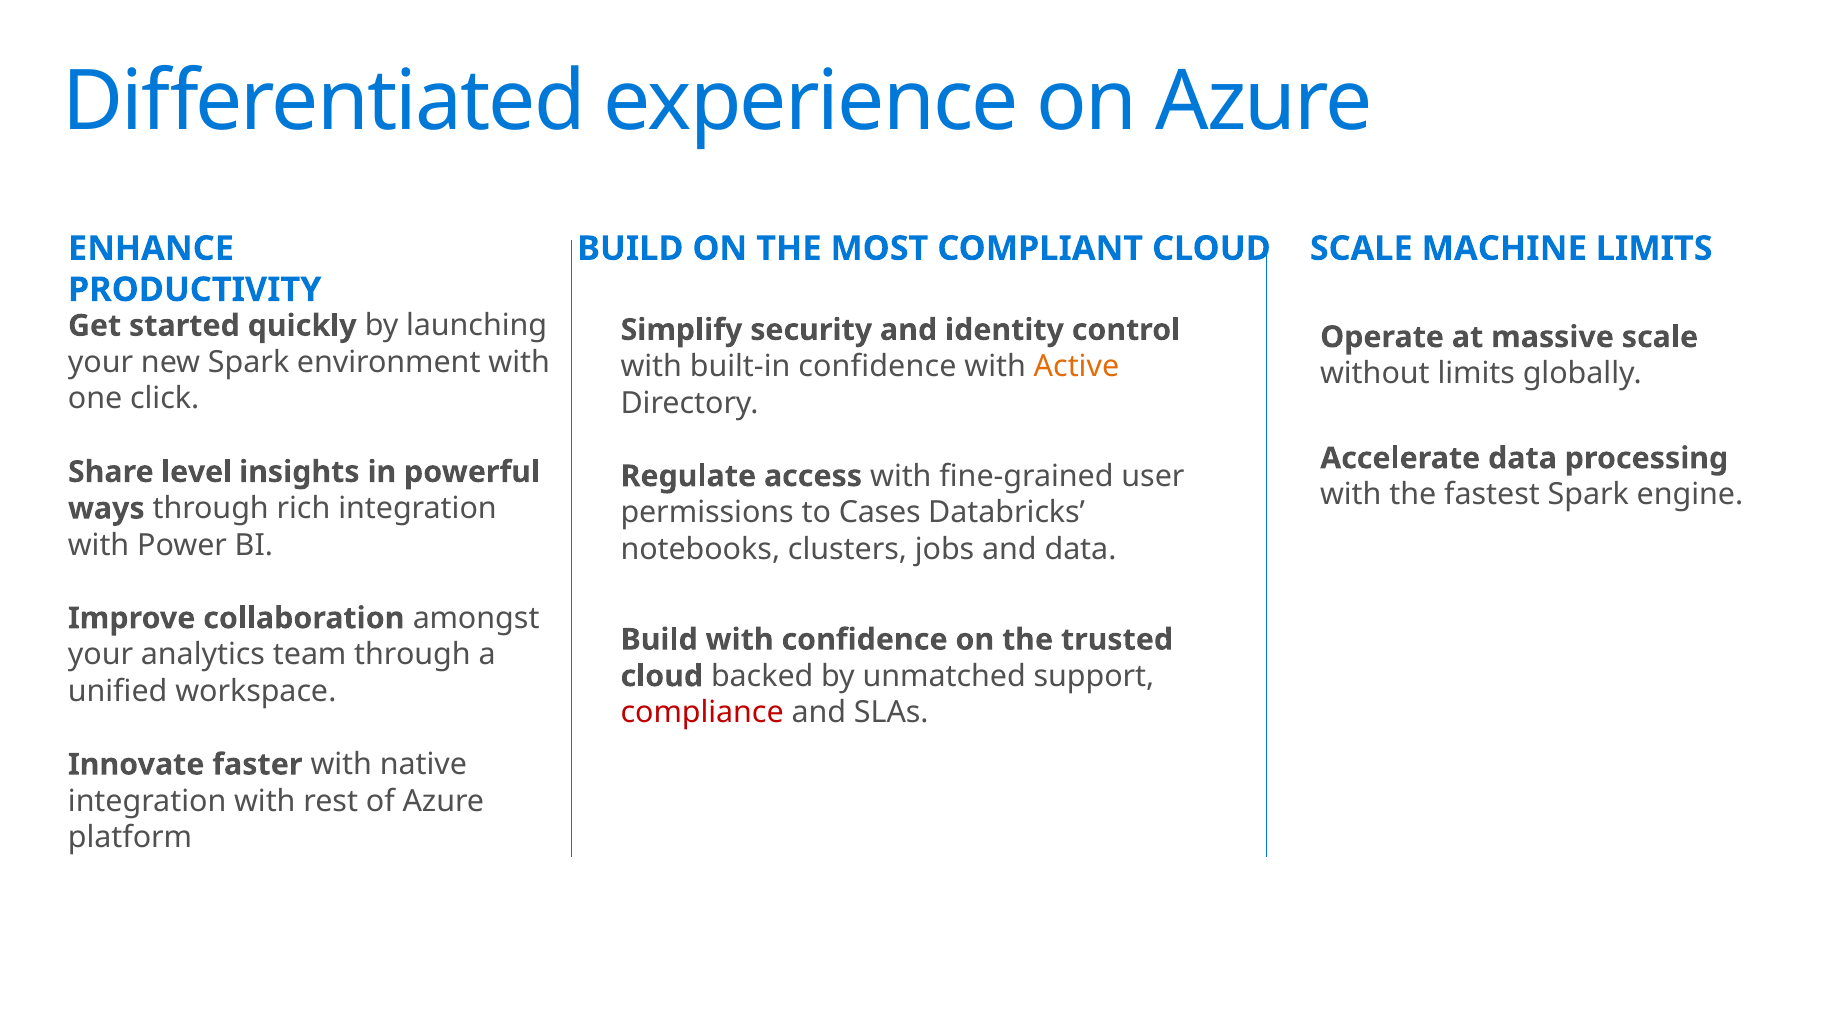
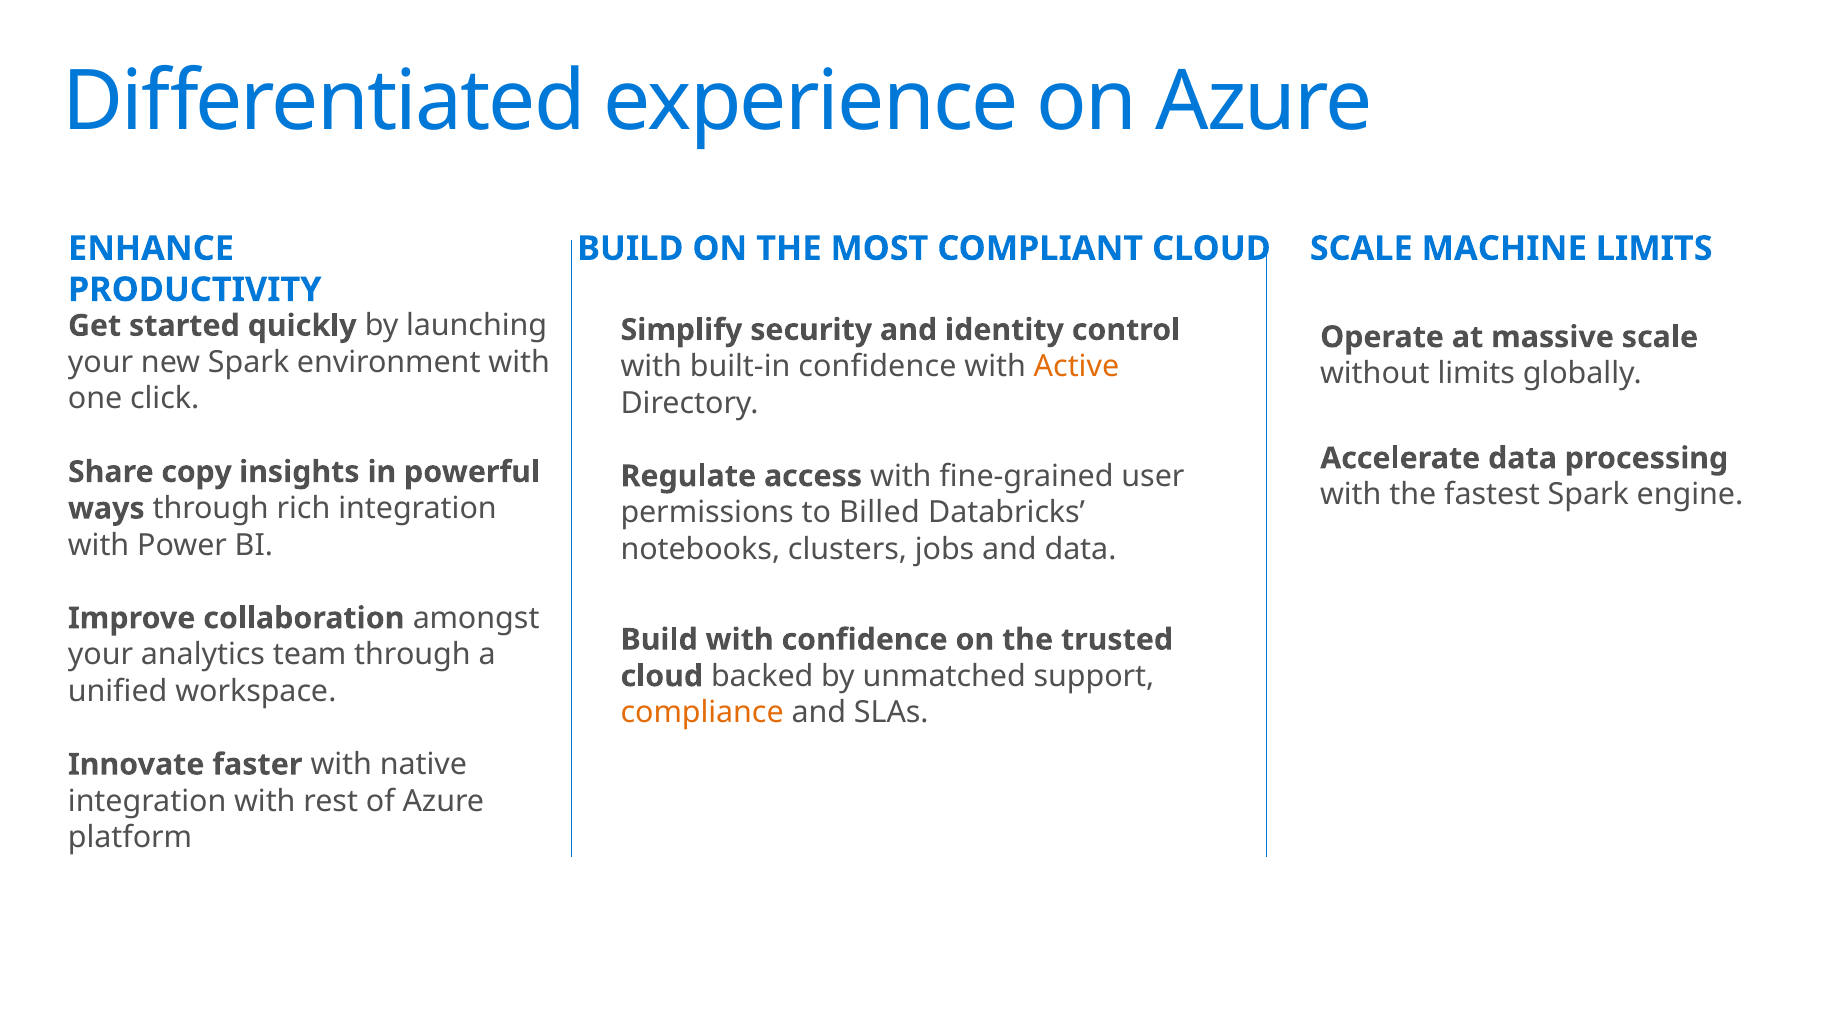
level: level -> copy
Cases: Cases -> Billed
compliance colour: red -> orange
